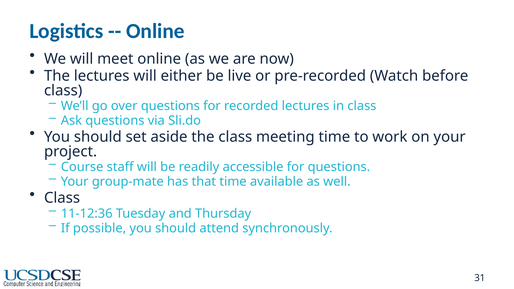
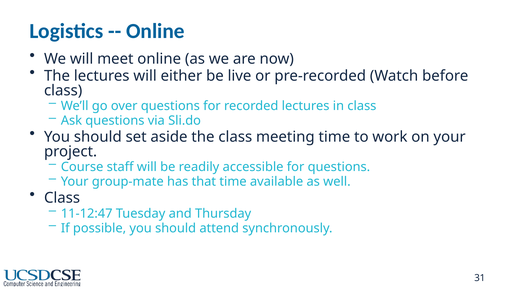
11-12:36: 11-12:36 -> 11-12:47
